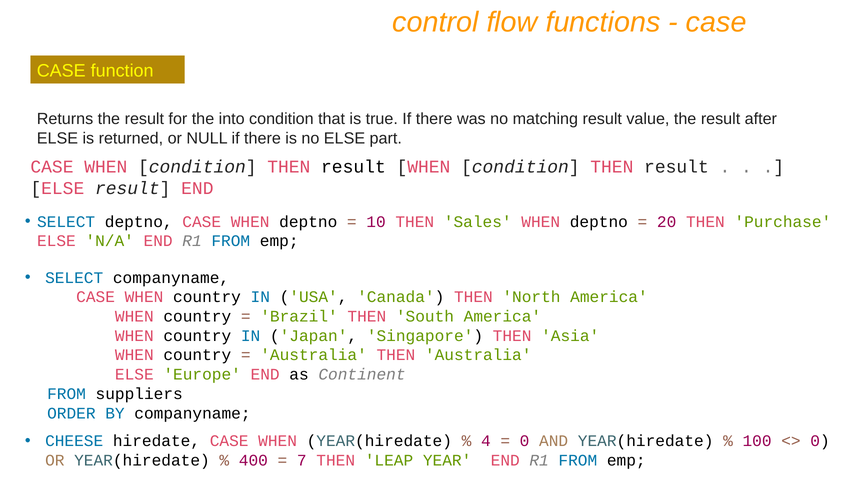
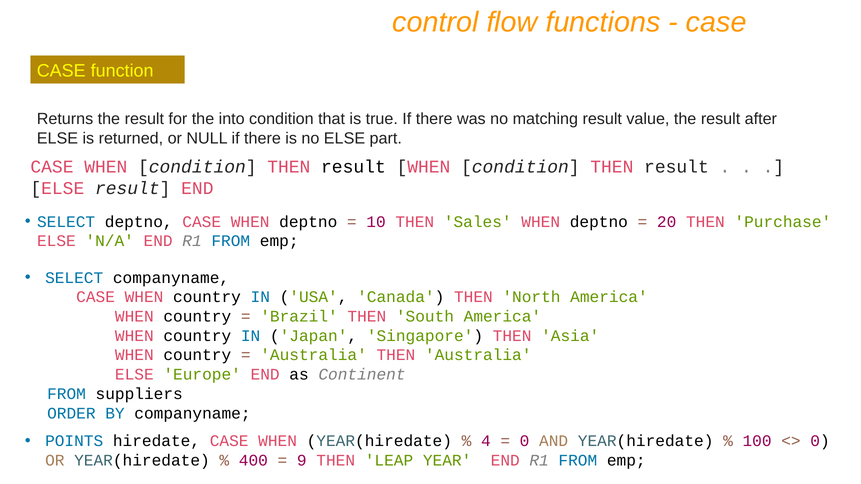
CHEESE: CHEESE -> POINTS
7: 7 -> 9
